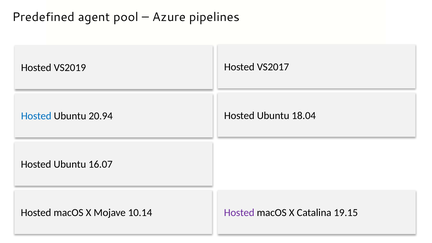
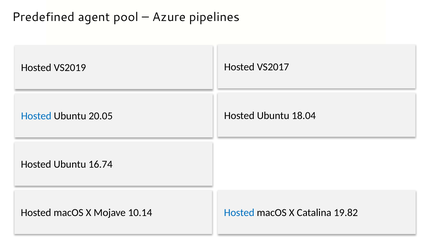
20.94: 20.94 -> 20.05
16.07: 16.07 -> 16.74
Hosted at (239, 213) colour: purple -> blue
19.15: 19.15 -> 19.82
